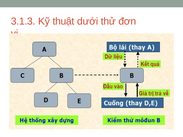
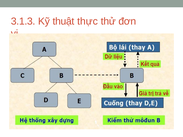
dưới: dưới -> thực
